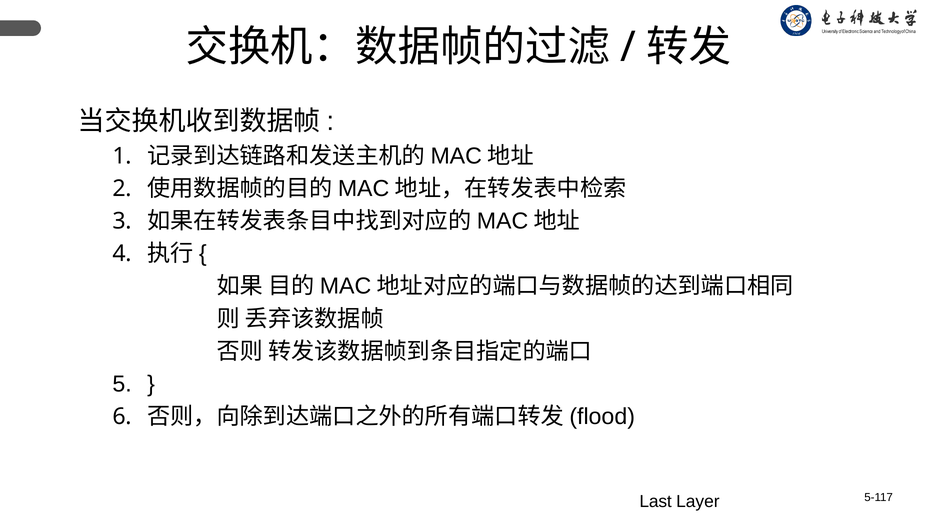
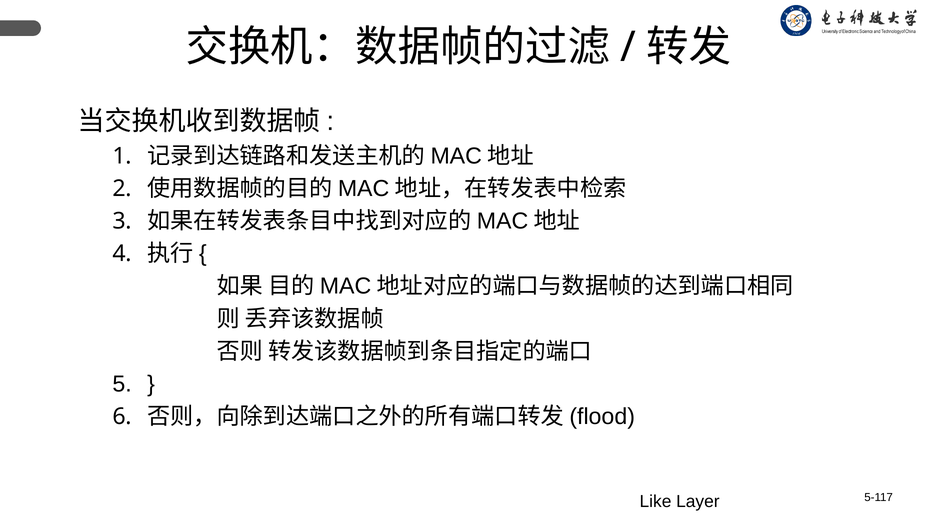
Last: Last -> Like
